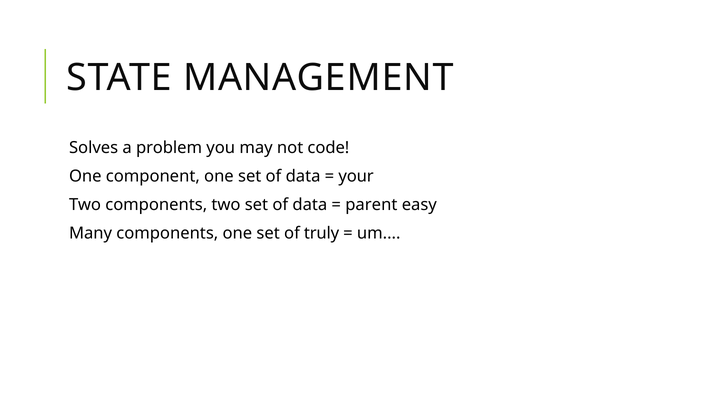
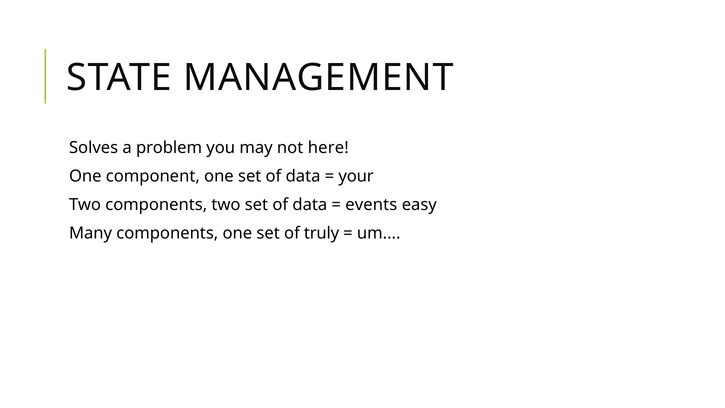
code: code -> here
parent: parent -> events
